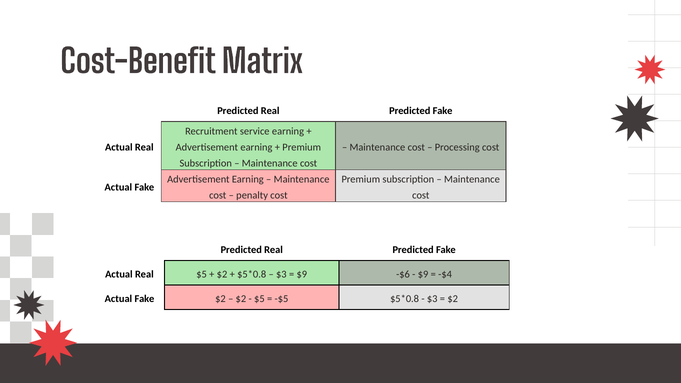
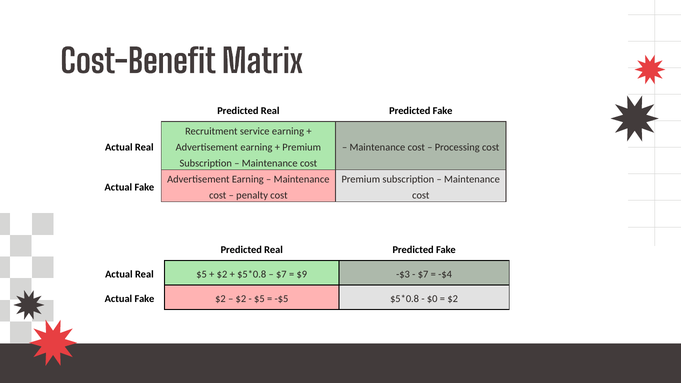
$3 at (281, 274): $3 -> $7
-$6: -$6 -> -$3
$9 at (423, 274): $9 -> $7
$3 at (432, 299): $3 -> $0
